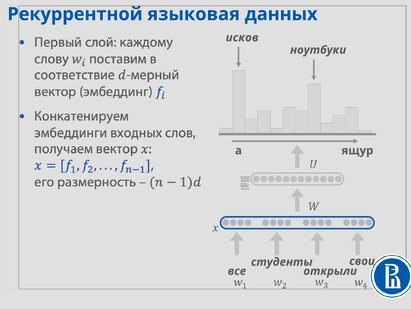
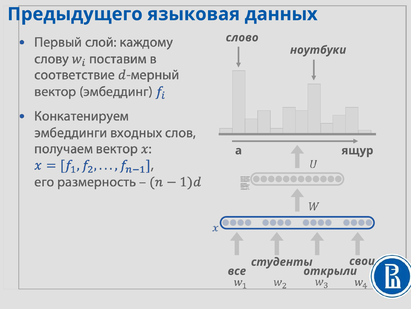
Рекуррентной: Рекуррентной -> Предыдущего
исков: исков -> слово
